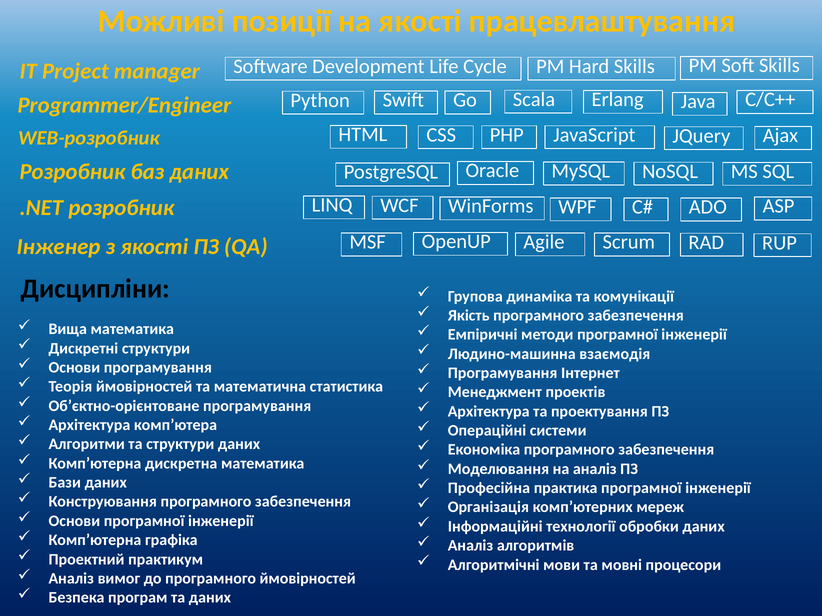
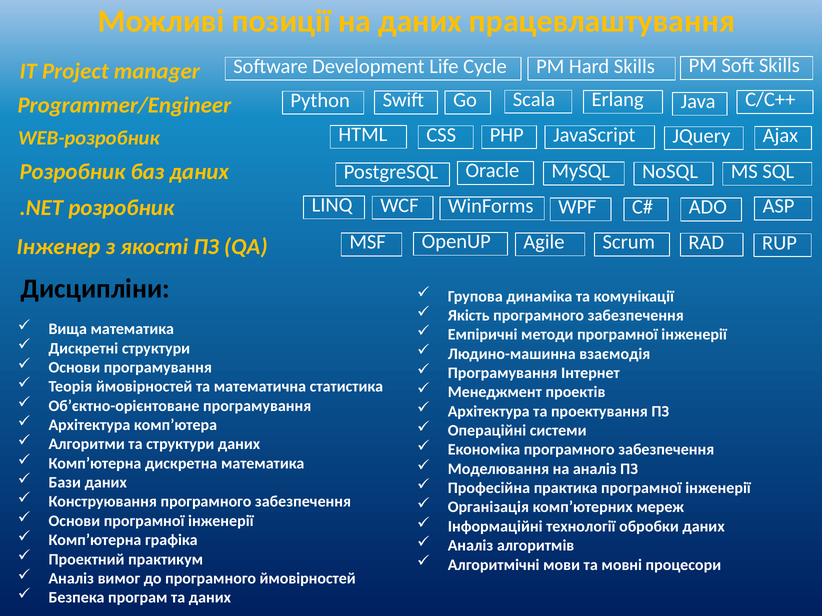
на якості: якості -> даних
